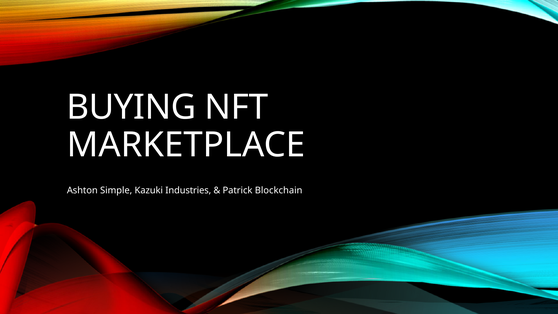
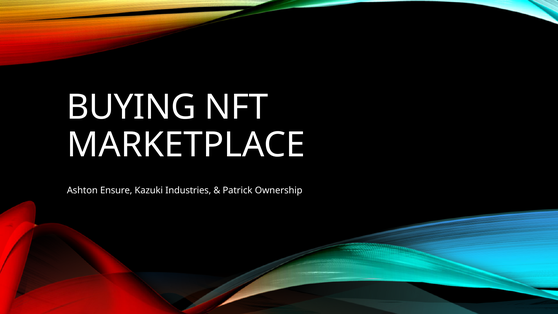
Simple: Simple -> Ensure
Blockchain: Blockchain -> Ownership
